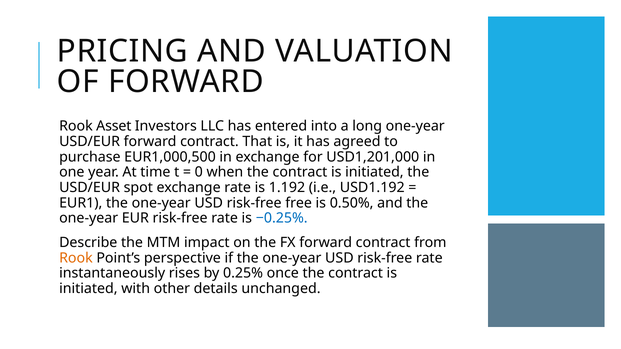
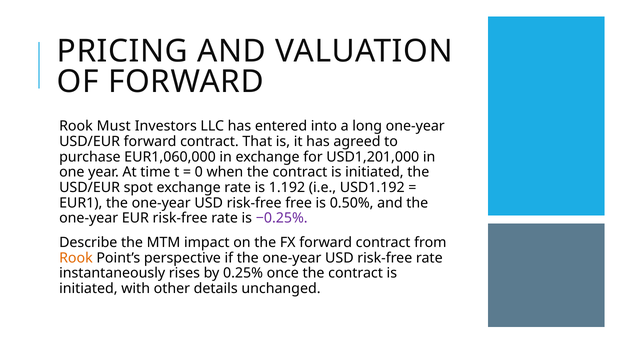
Asset: Asset -> Must
EUR1,000,500: EUR1,000,500 -> EUR1,060,000
−0.25% colour: blue -> purple
